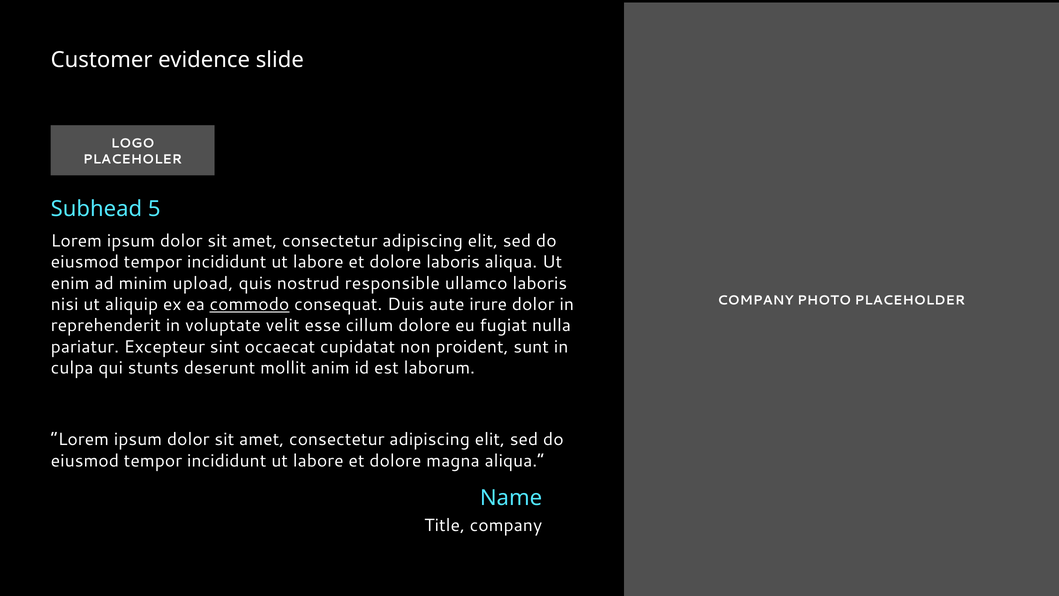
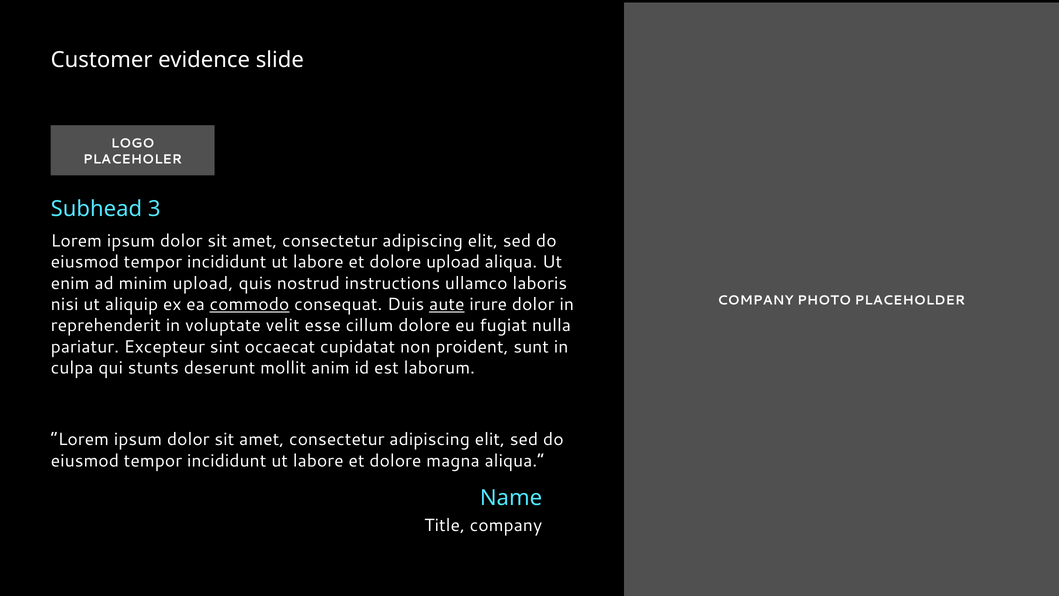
5: 5 -> 3
dolore laboris: laboris -> upload
responsible: responsible -> instructions
aute underline: none -> present
